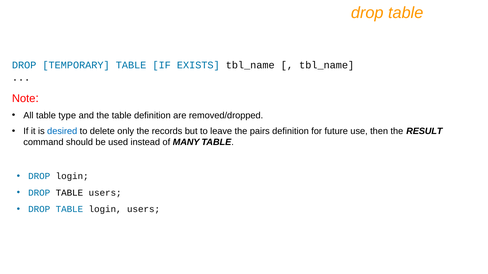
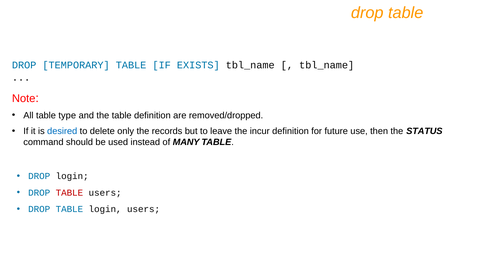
pairs: pairs -> incur
RESULT: RESULT -> STATUS
TABLE at (69, 193) colour: black -> red
